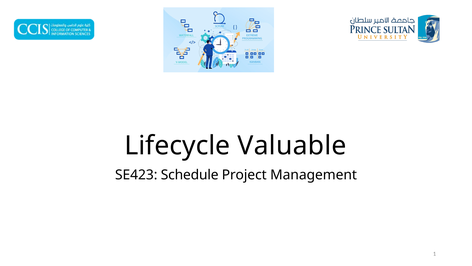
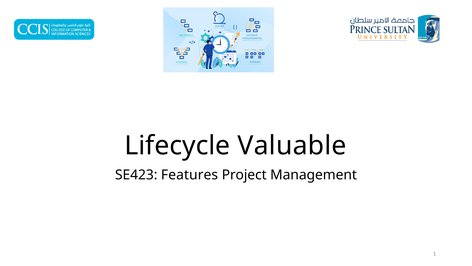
Schedule: Schedule -> Features
